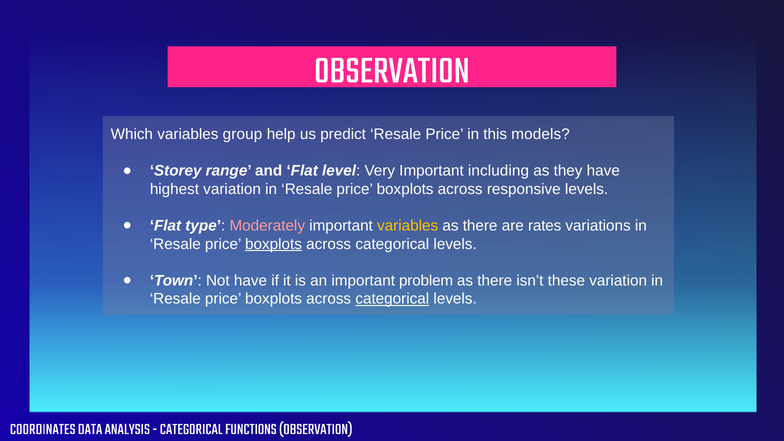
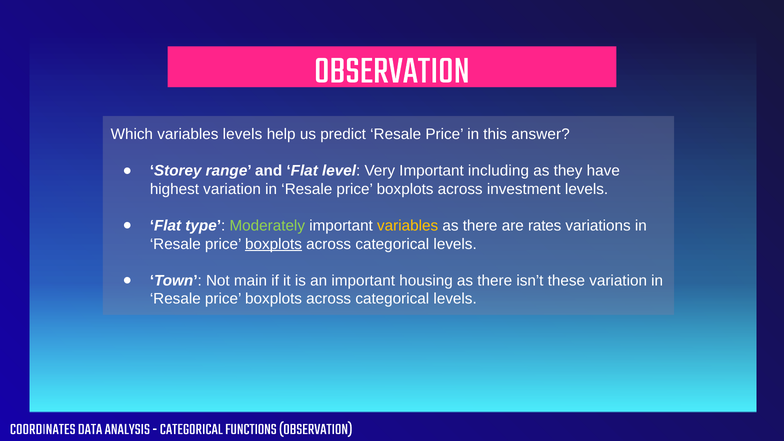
variables group: group -> levels
models: models -> answer
responsive: responsive -> investment
Moderately colour: pink -> light green
Not have: have -> main
problem: problem -> housing
categorical at (392, 299) underline: present -> none
